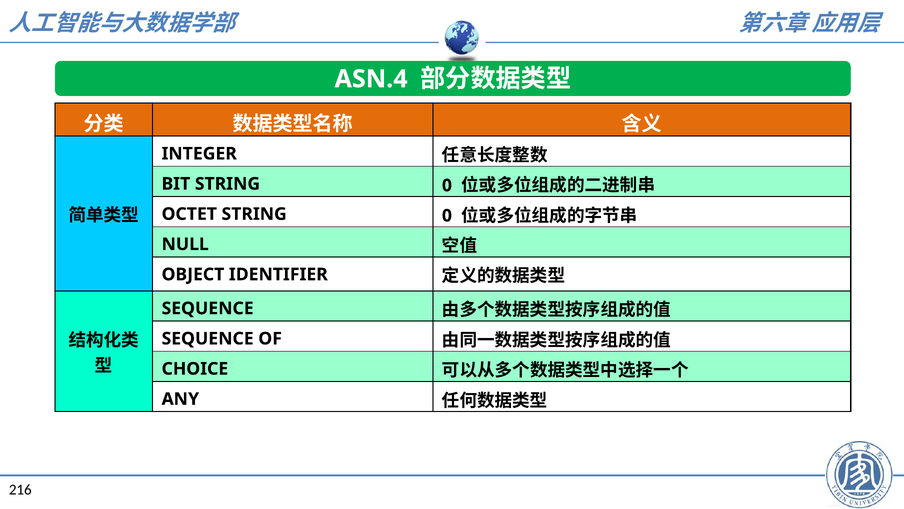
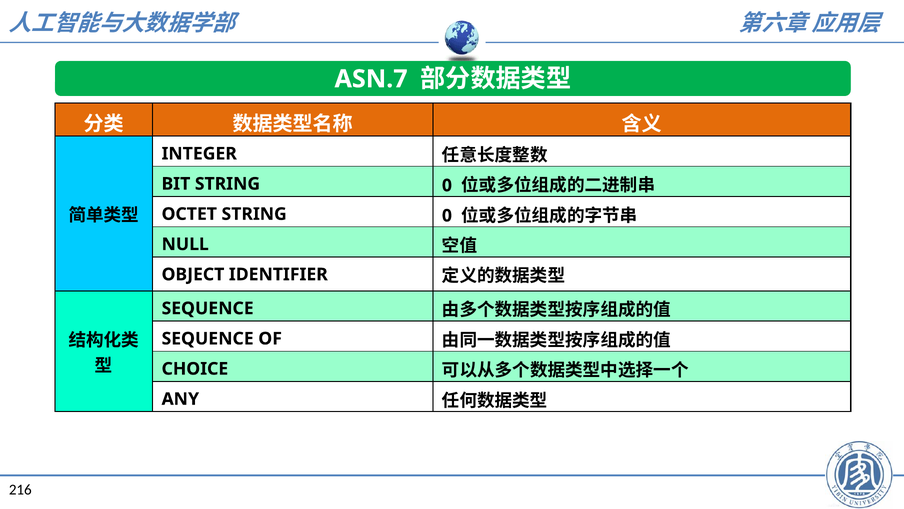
ASN.4: ASN.4 -> ASN.7
